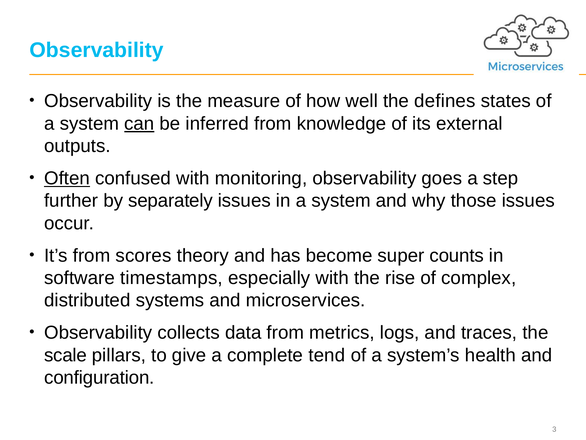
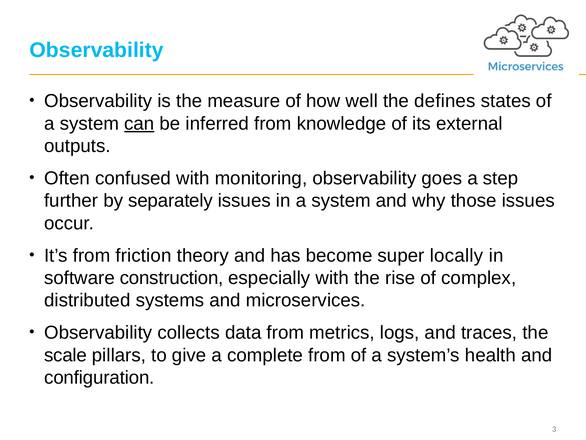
Often underline: present -> none
scores: scores -> friction
counts: counts -> locally
timestamps: timestamps -> construction
complete tend: tend -> from
